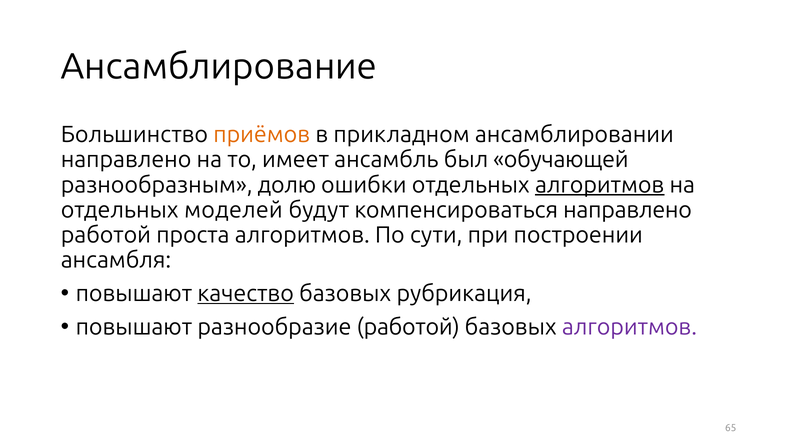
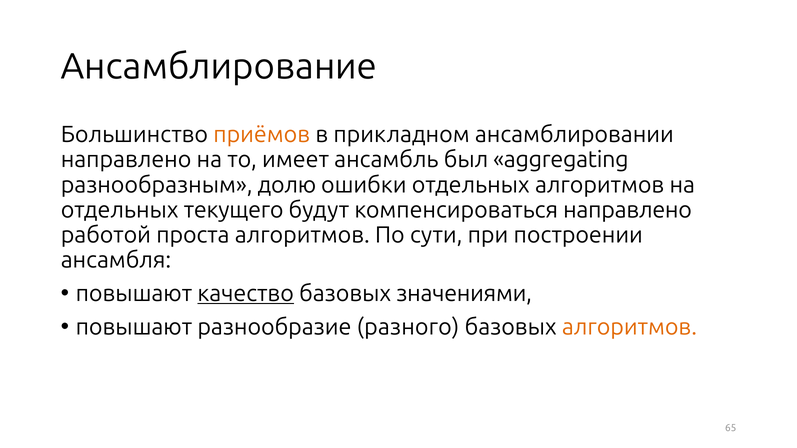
обучающей: обучающей -> aggregating
алгоритмов at (600, 185) underline: present -> none
моделей: моделей -> текущего
рубрикация: рубрикация -> значениями
разнообразие работой: работой -> разного
алгоритмов at (629, 327) colour: purple -> orange
